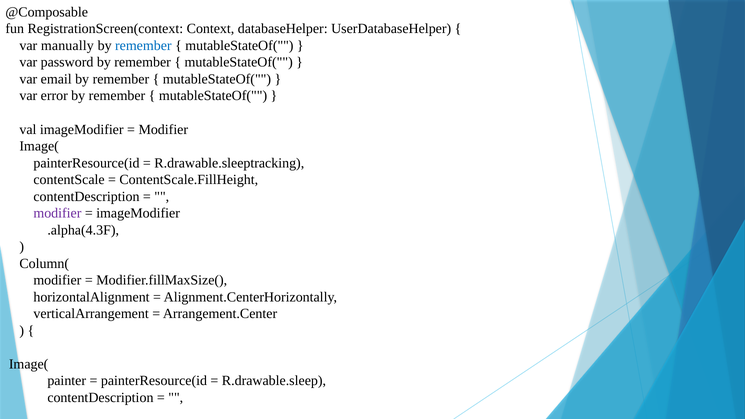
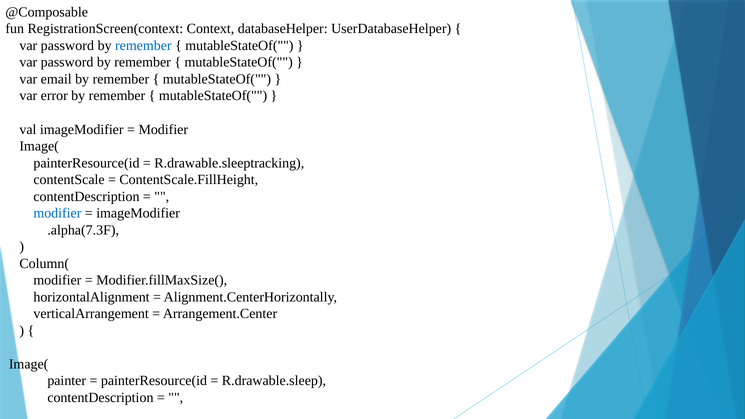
manually at (67, 46): manually -> password
modifier at (57, 213) colour: purple -> blue
.alpha(4.3F: .alpha(4.3F -> .alpha(7.3F
